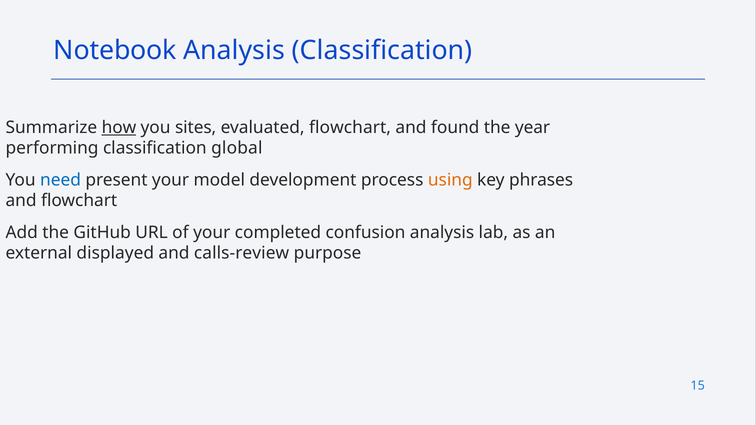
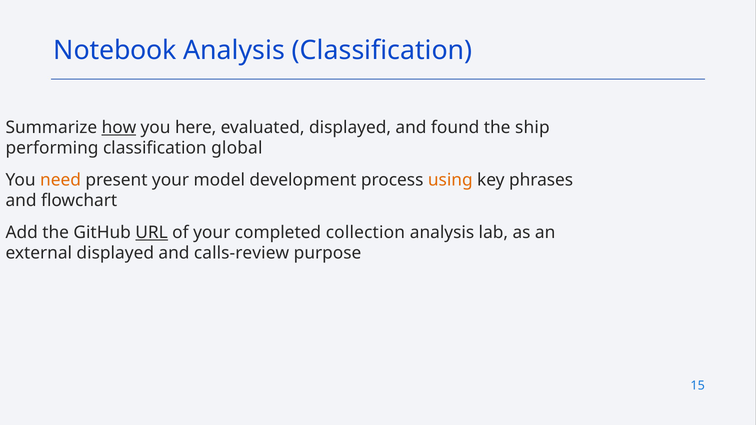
sites: sites -> here
evaluated flowchart: flowchart -> displayed
year: year -> ship
need colour: blue -> orange
URL underline: none -> present
confusion: confusion -> collection
